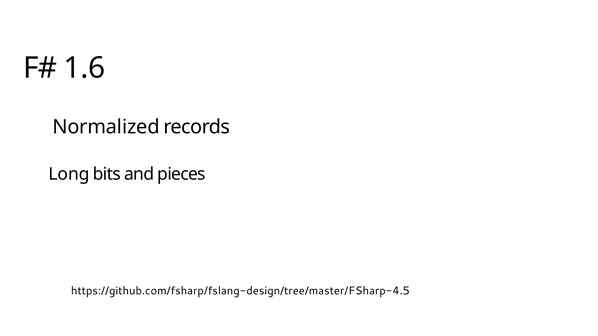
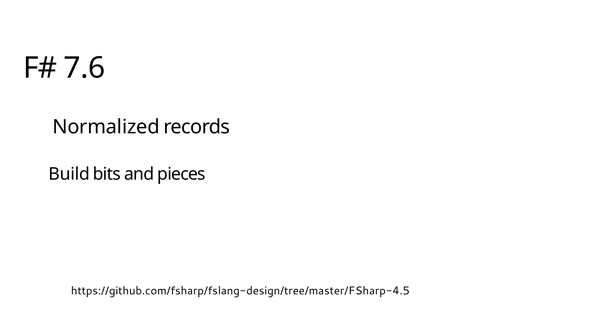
1.6: 1.6 -> 7.6
Long: Long -> Build
